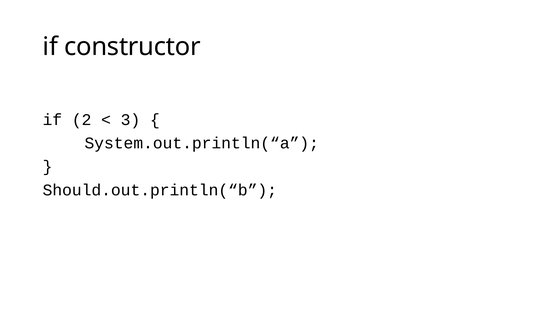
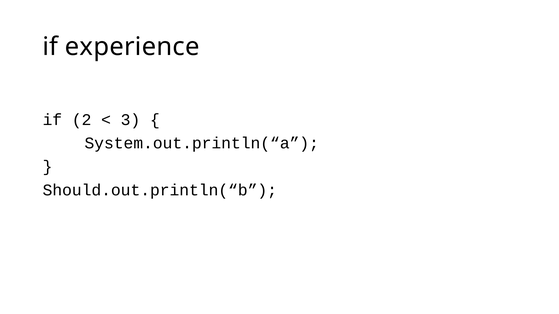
constructor: constructor -> experience
